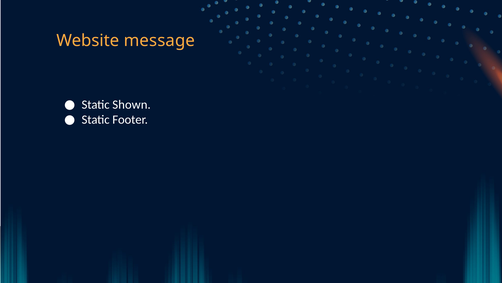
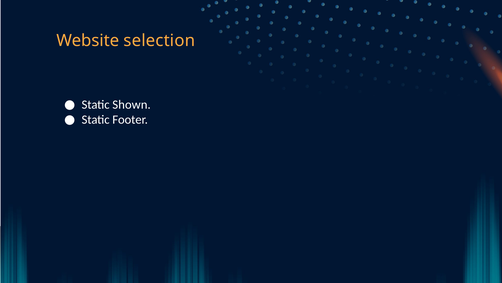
message: message -> selection
